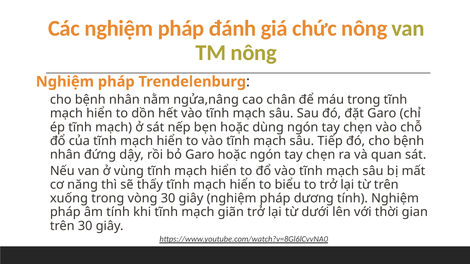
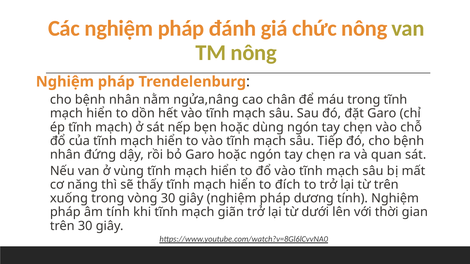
biểu: biểu -> đích
